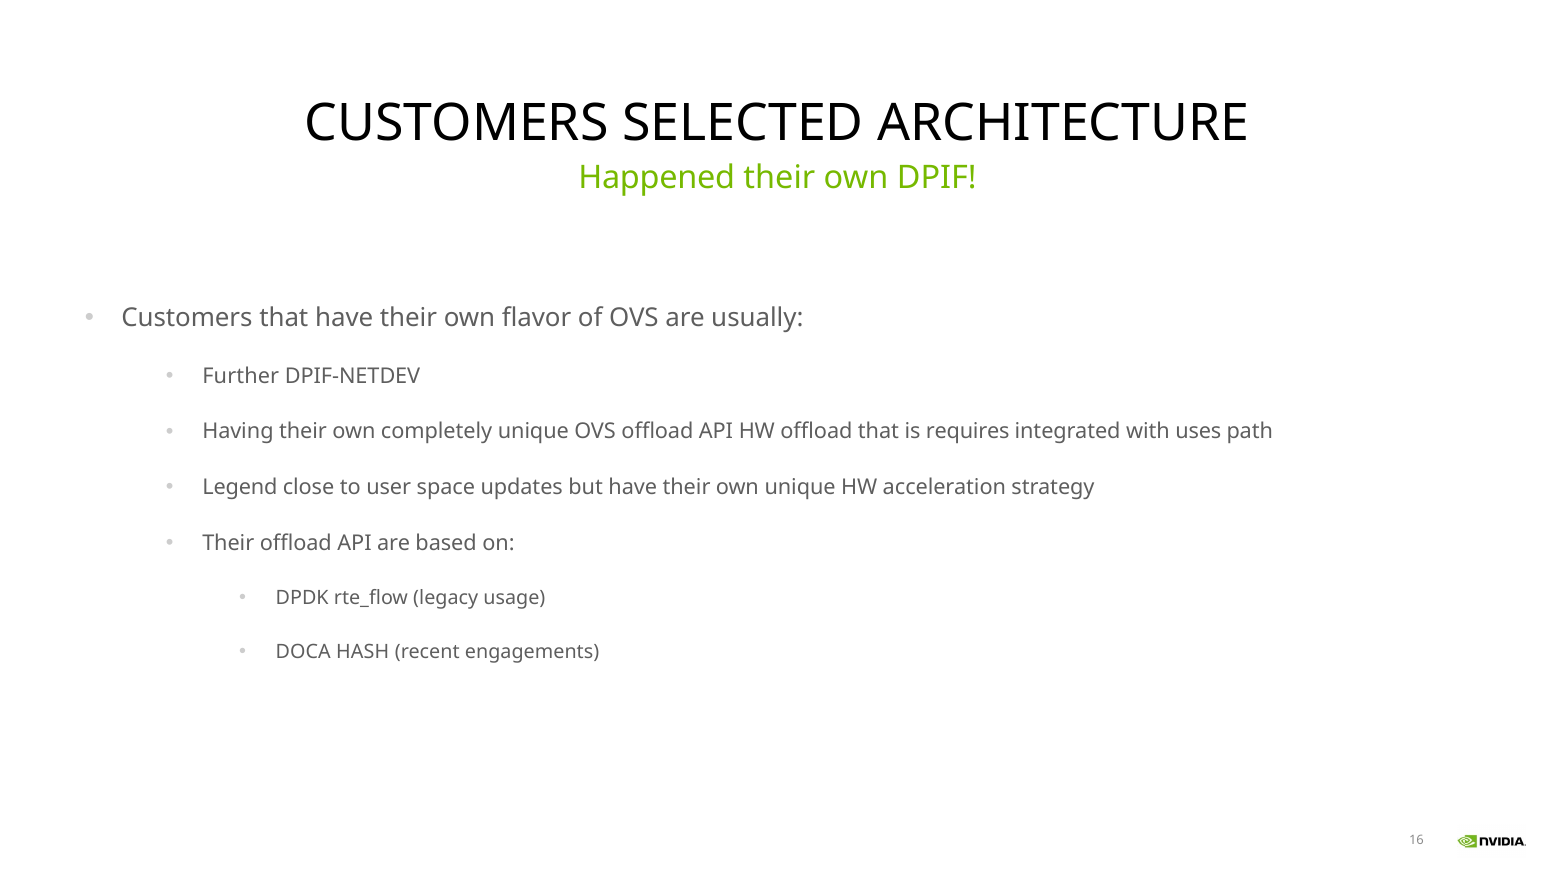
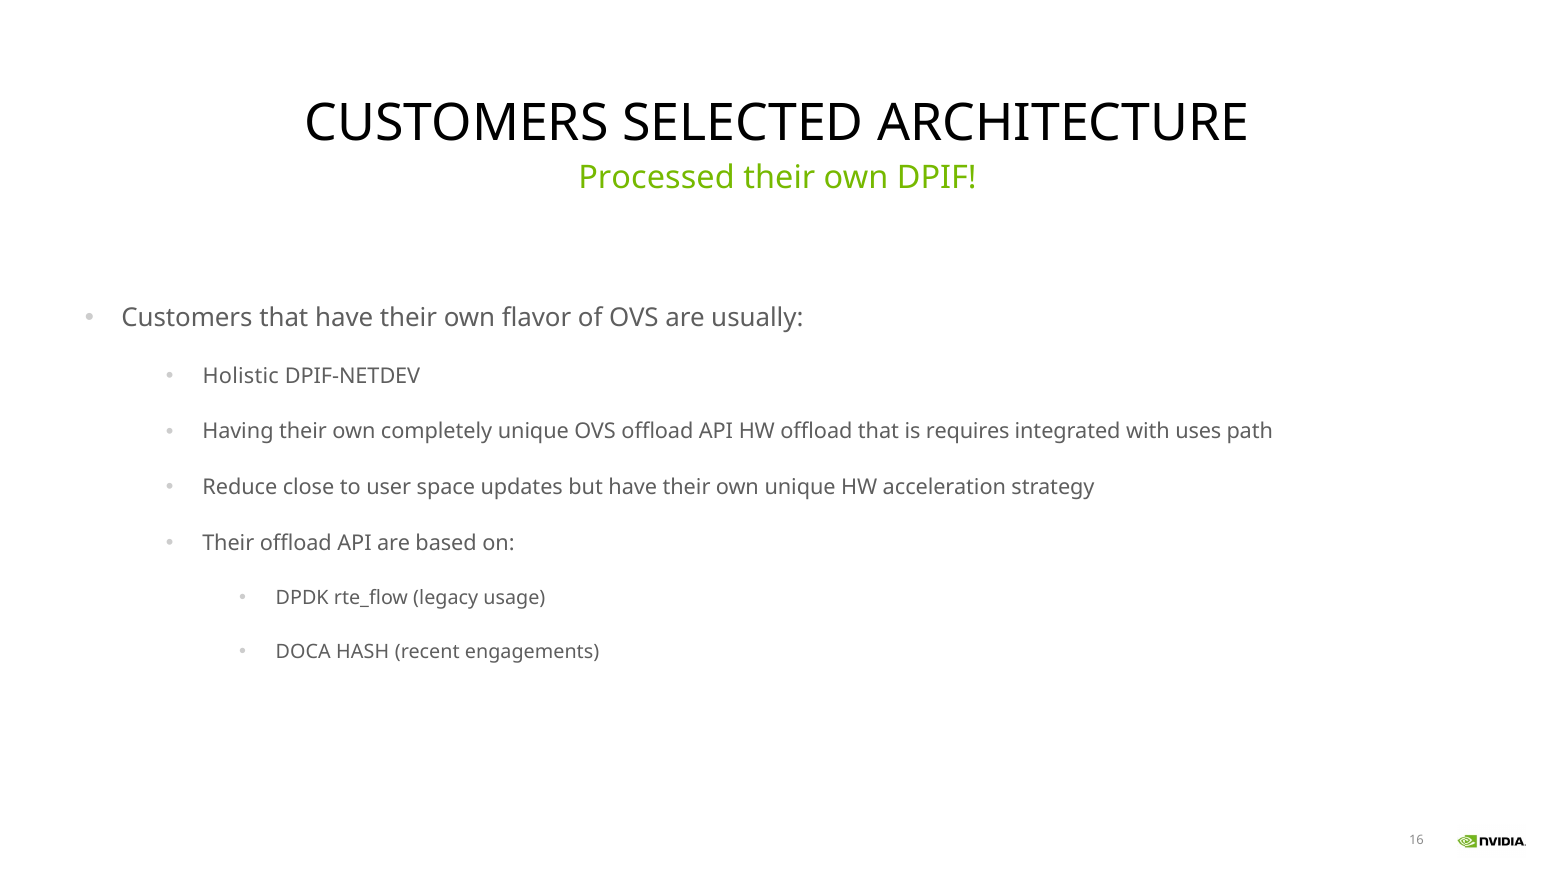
Happened: Happened -> Processed
Further: Further -> Holistic
Legend: Legend -> Reduce
